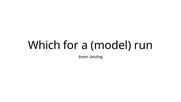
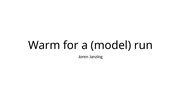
Which: Which -> Warm
